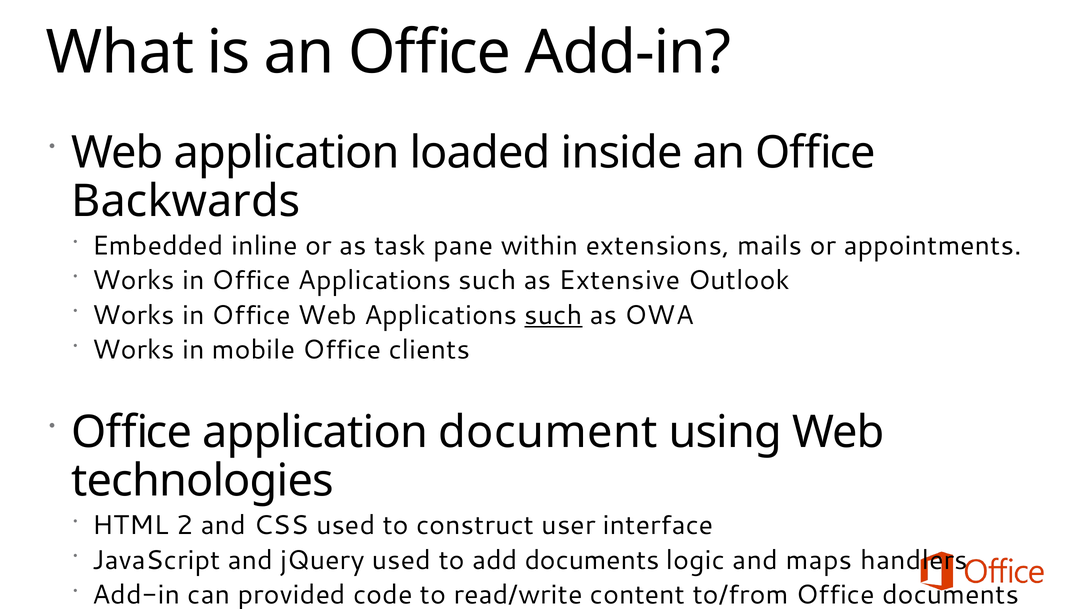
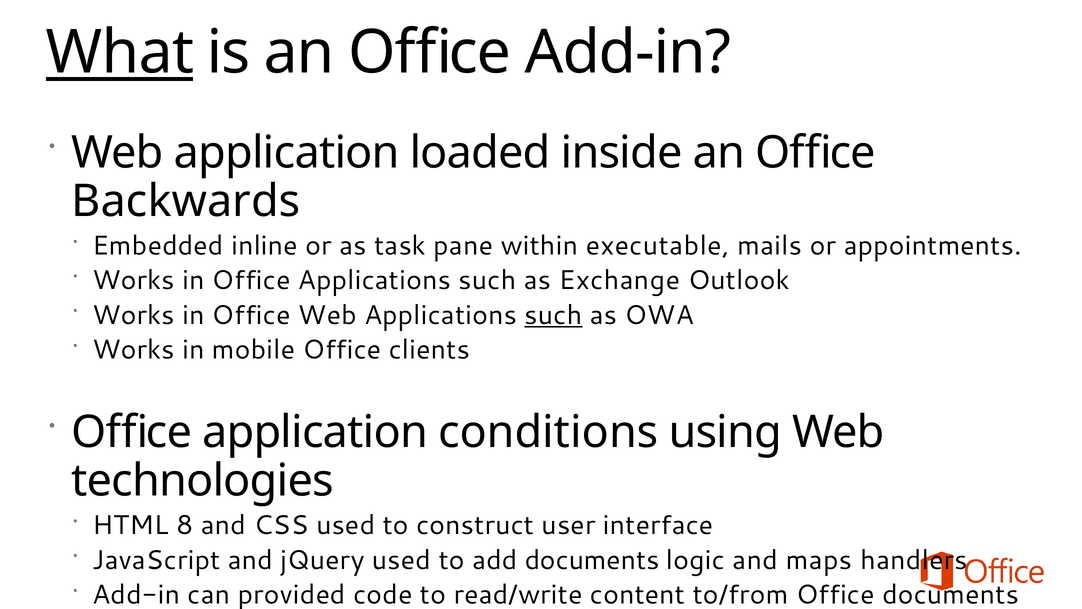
What underline: none -> present
extensions: extensions -> executable
Extensive: Extensive -> Exchange
document: document -> conditions
2: 2 -> 8
